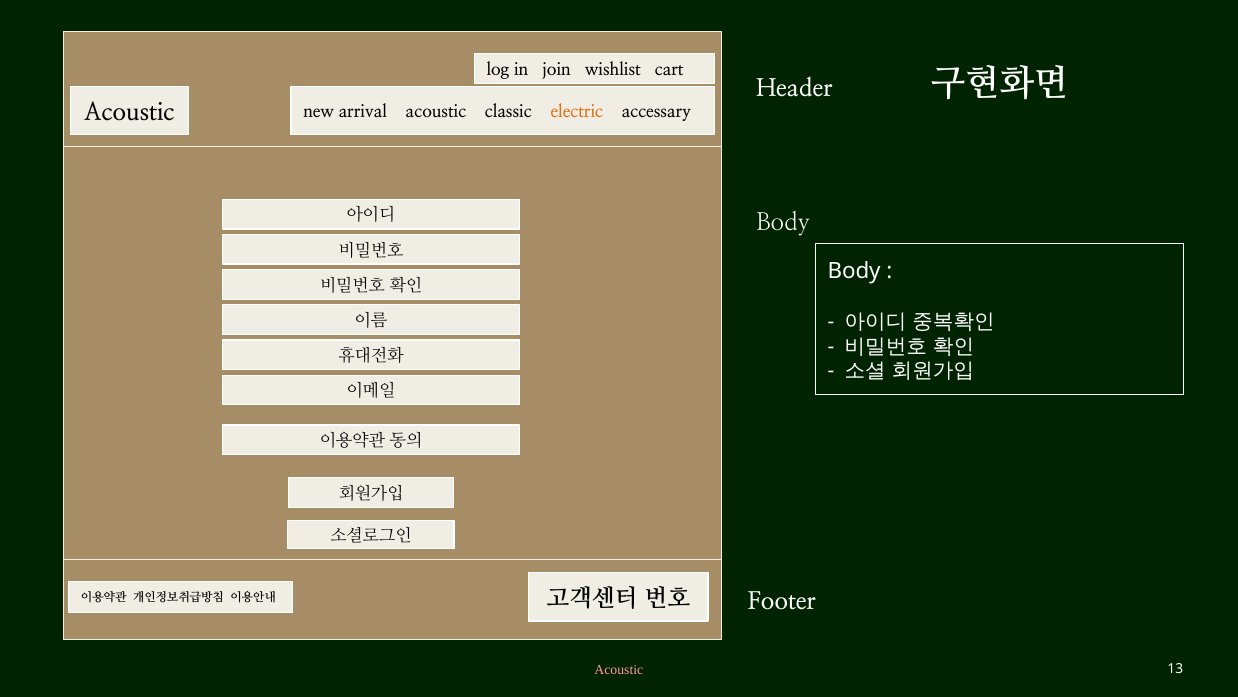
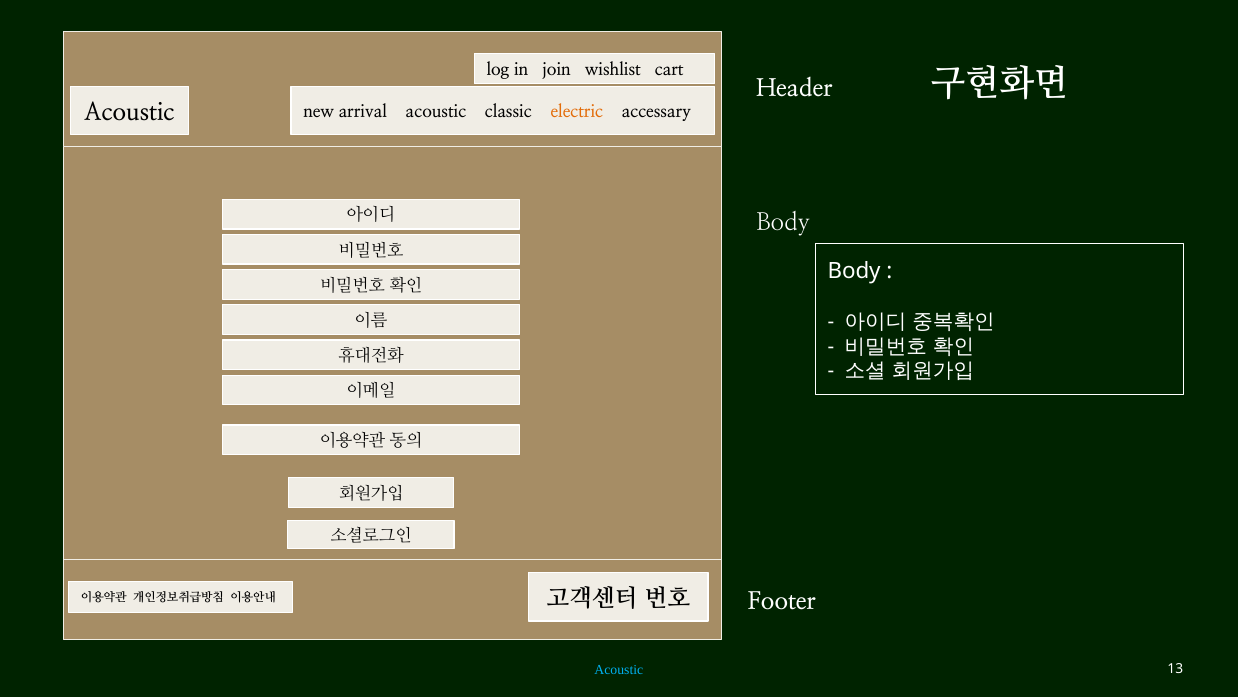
Acoustic at (619, 670) colour: pink -> light blue
